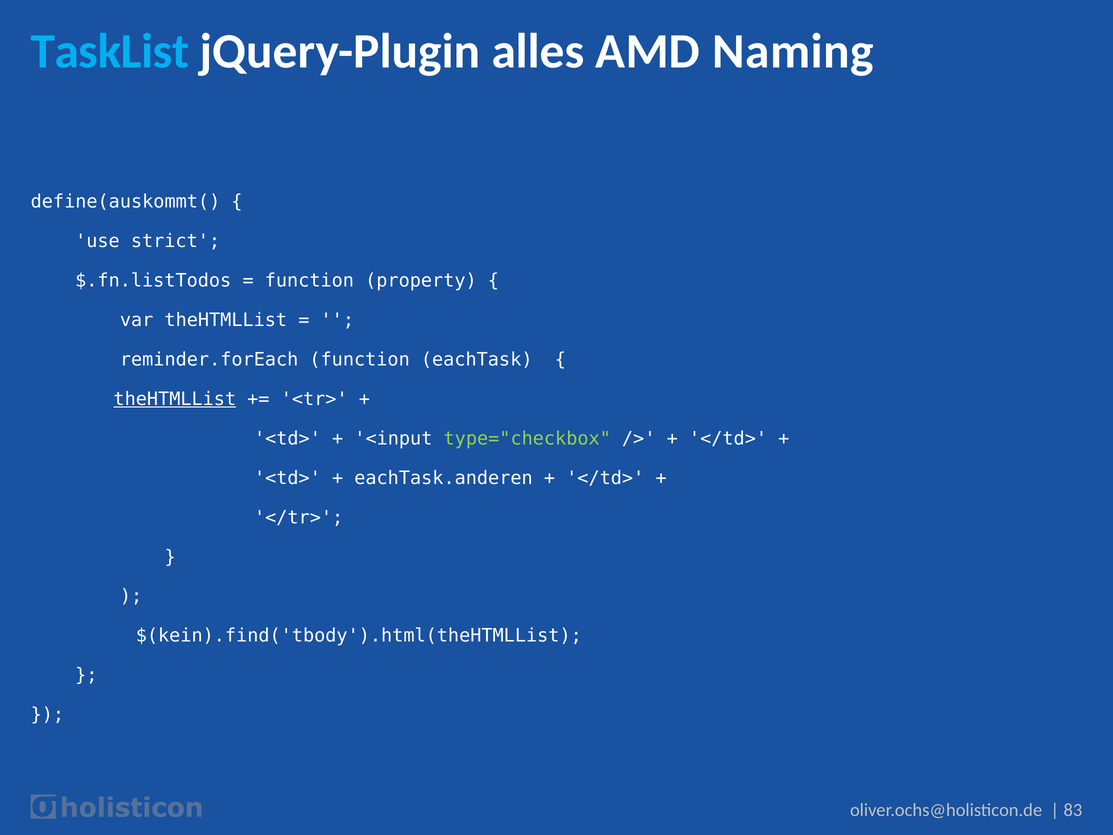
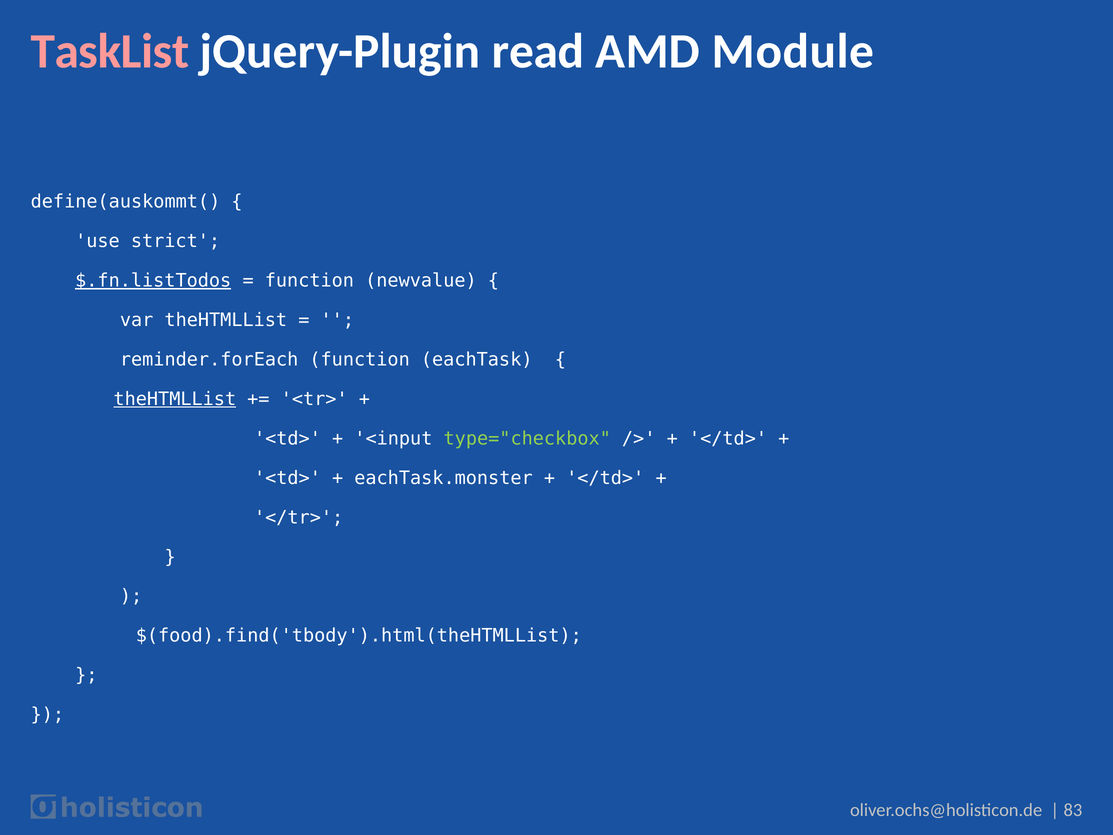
TaskList colour: light blue -> pink
alles: alles -> read
Naming: Naming -> Module
$.fn.listTodos underline: none -> present
property: property -> newvalue
eachTask.anderen: eachTask.anderen -> eachTask.monster
$(kein).find('tbody').html(theHTMLList: $(kein).find('tbody').html(theHTMLList -> $(food).find('tbody').html(theHTMLList
